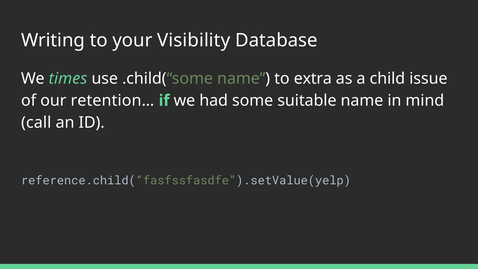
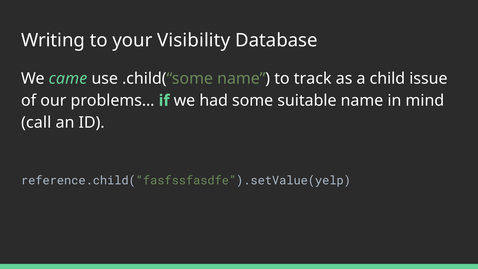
times: times -> came
extra: extra -> track
retention…: retention… -> problems…
